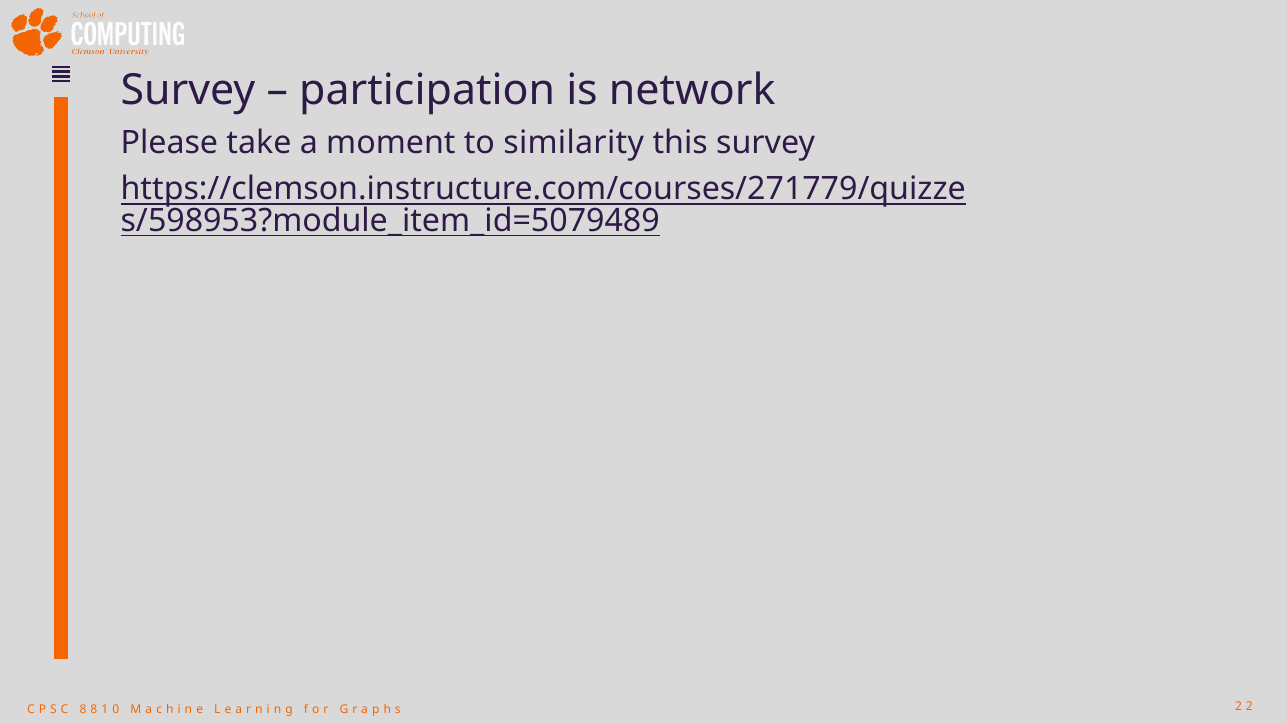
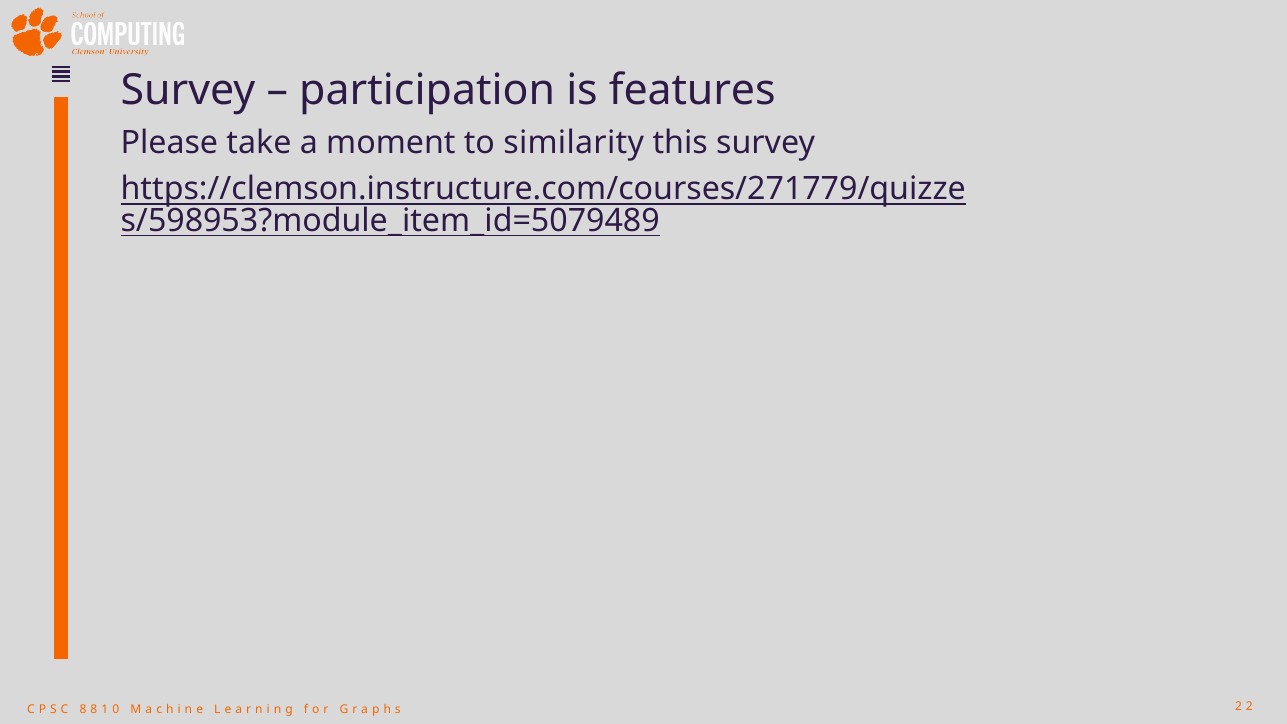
network: network -> features
